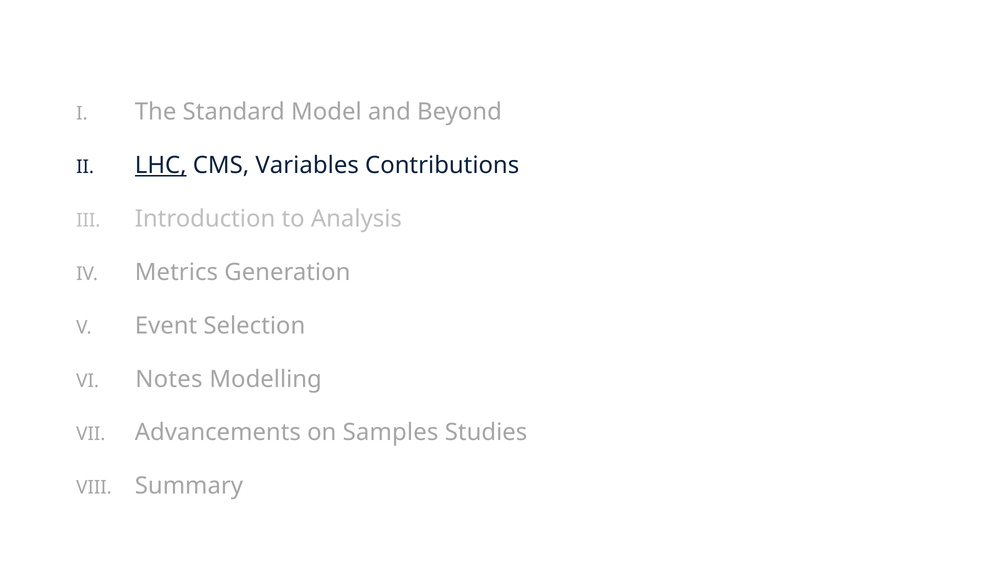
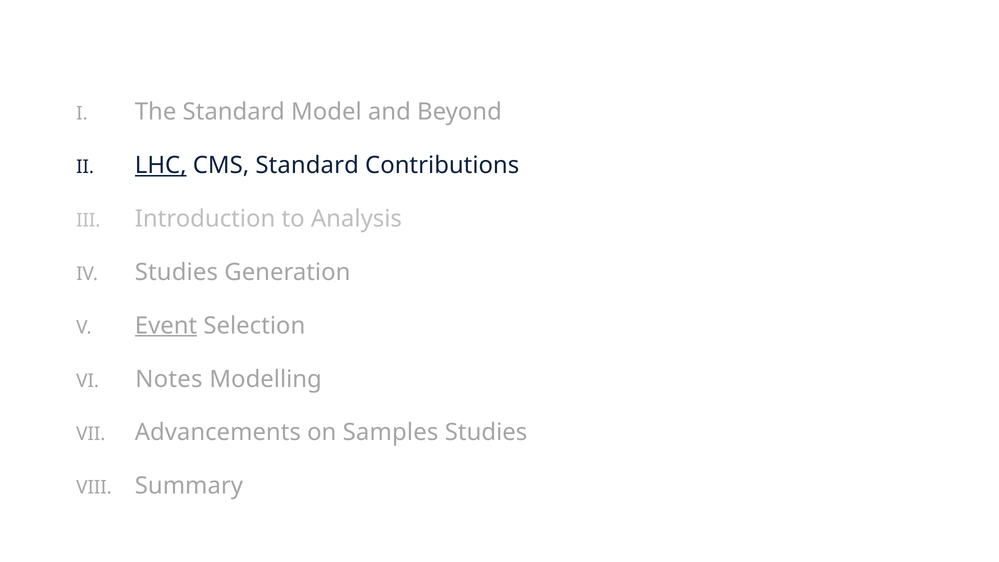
CMS Variables: Variables -> Standard
Metrics at (176, 272): Metrics -> Studies
Event underline: none -> present
